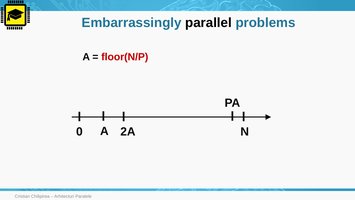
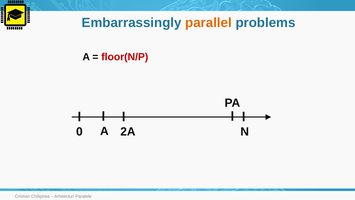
parallel colour: black -> orange
